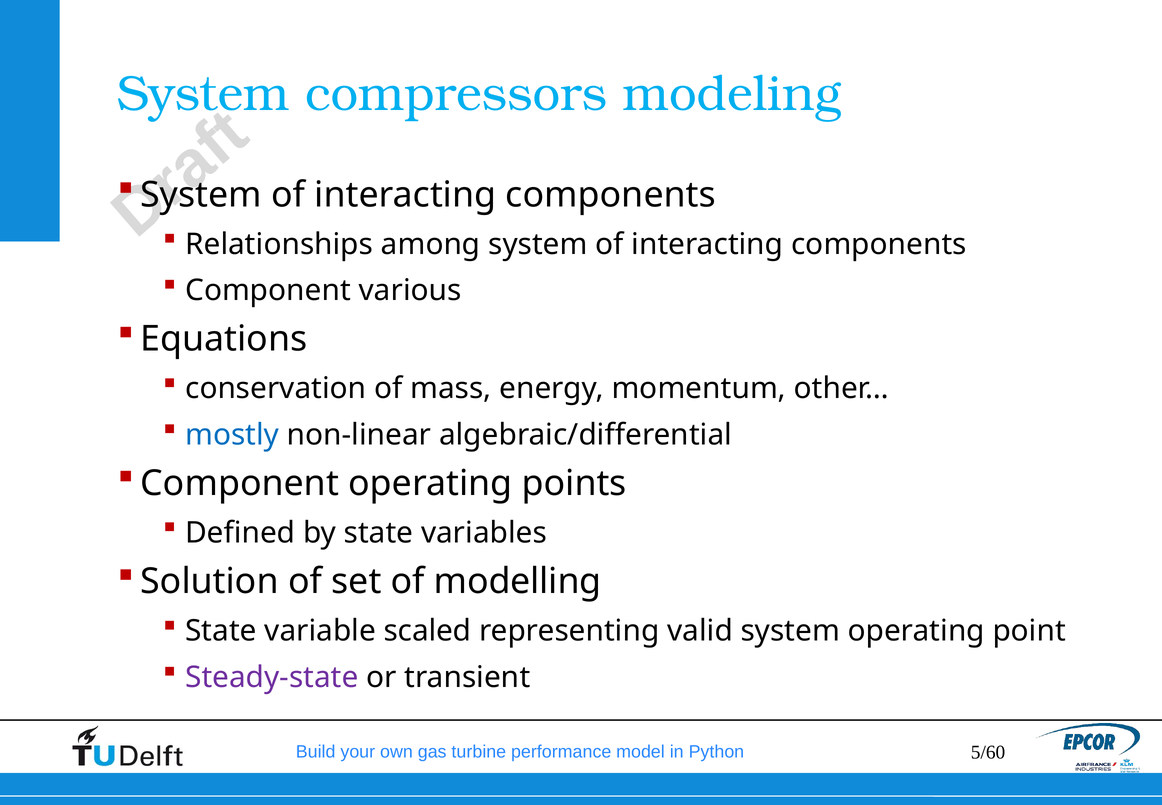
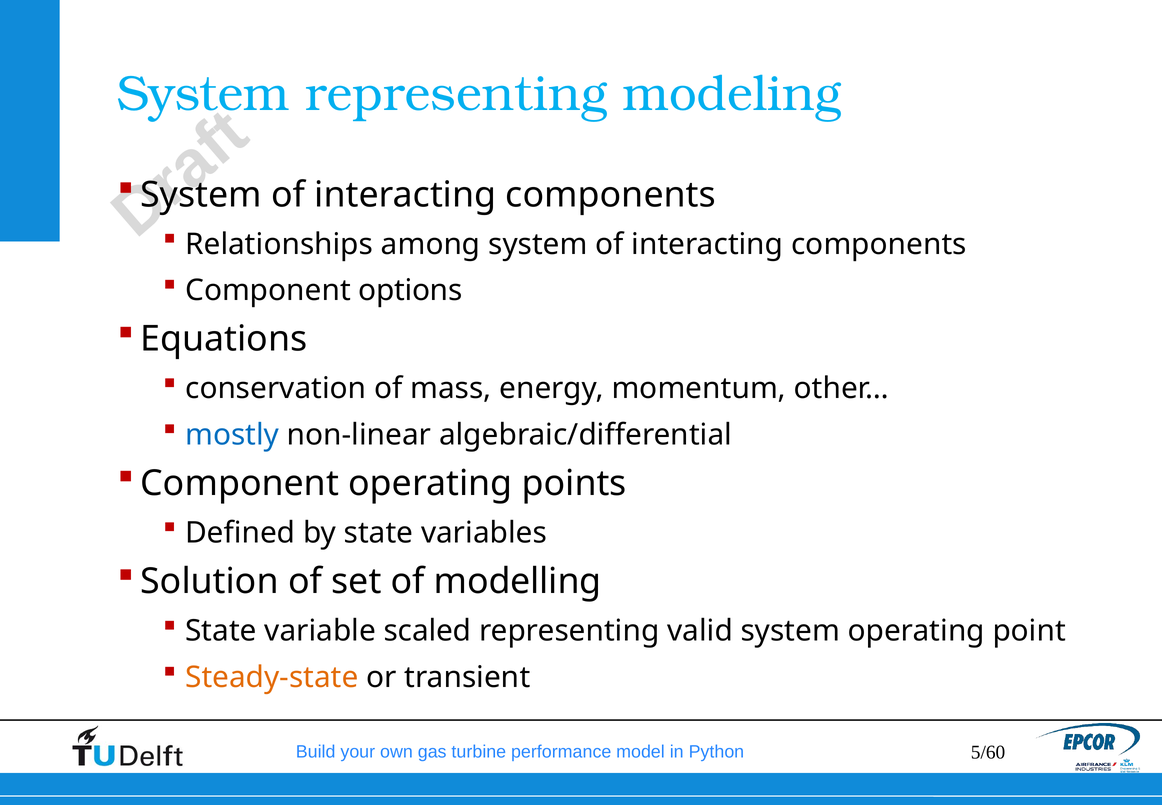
compressors at (456, 94): compressors -> representing
various: various -> options
Steady-state colour: purple -> orange
